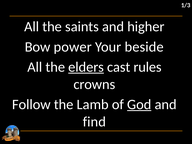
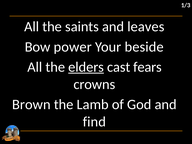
higher: higher -> leaves
rules: rules -> fears
Follow: Follow -> Brown
God underline: present -> none
